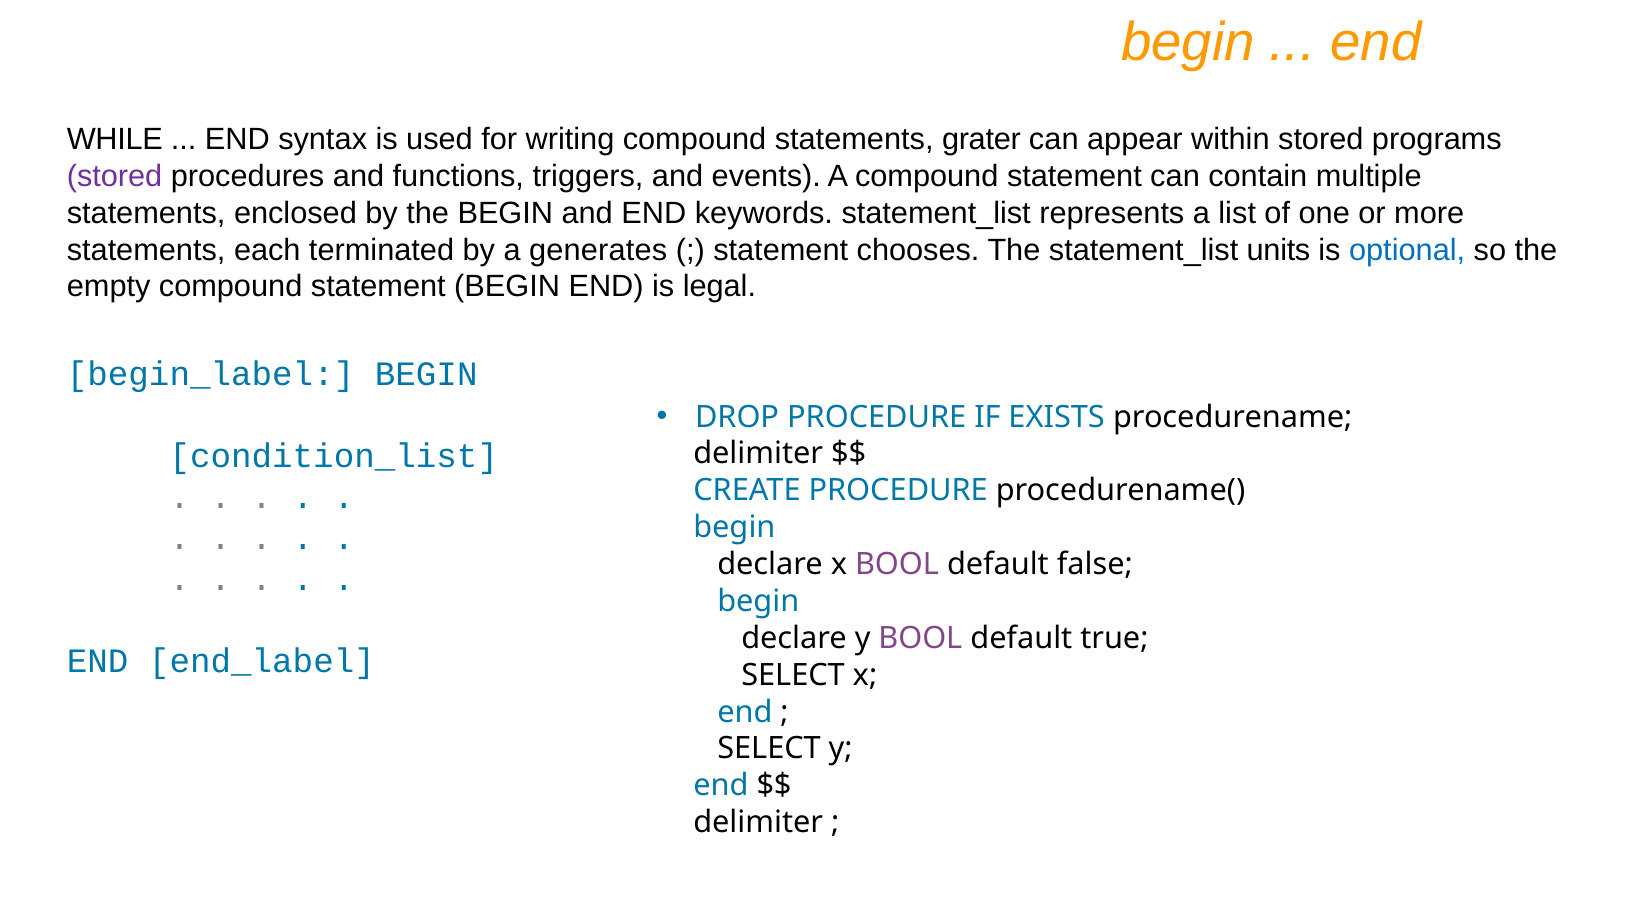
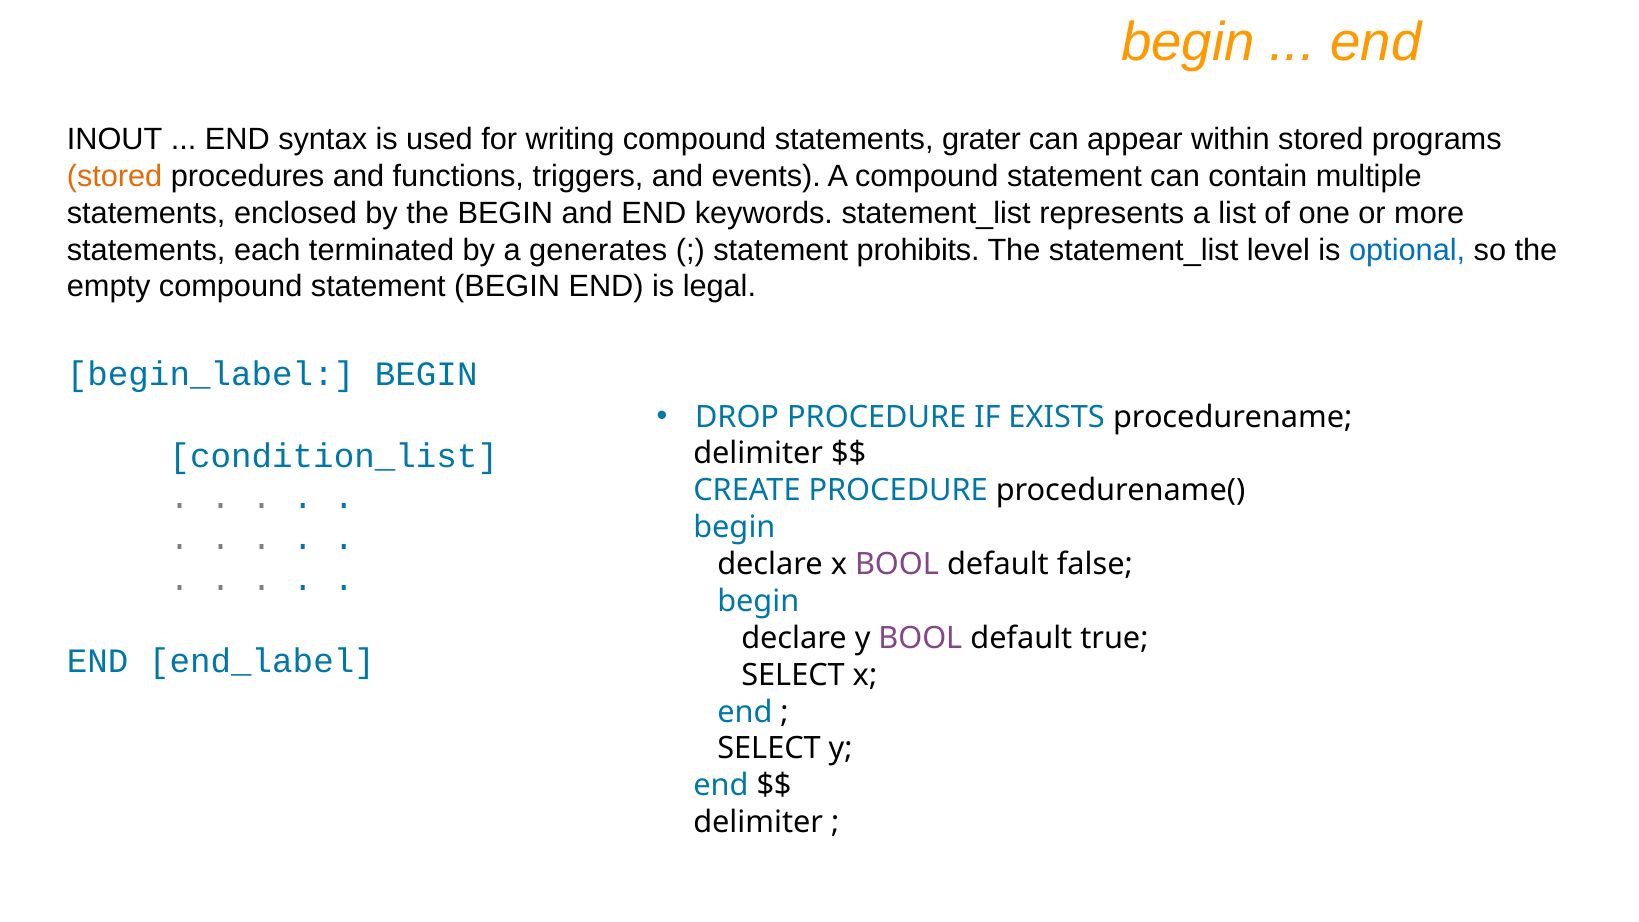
WHILE: WHILE -> INOUT
stored at (115, 176) colour: purple -> orange
chooses: chooses -> prohibits
units: units -> level
